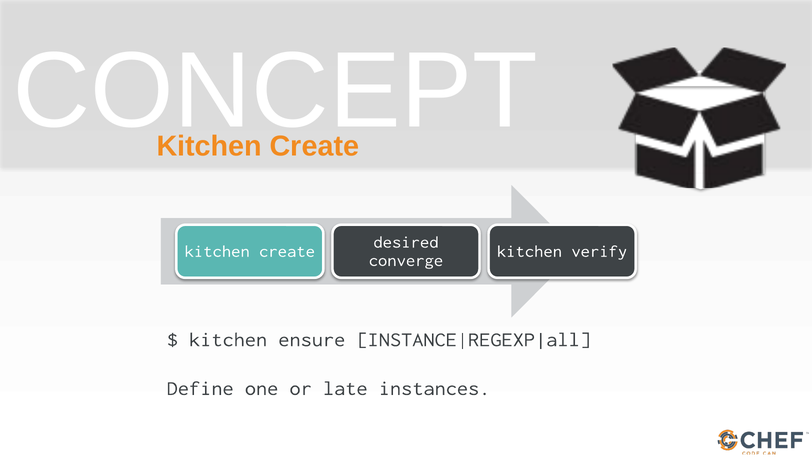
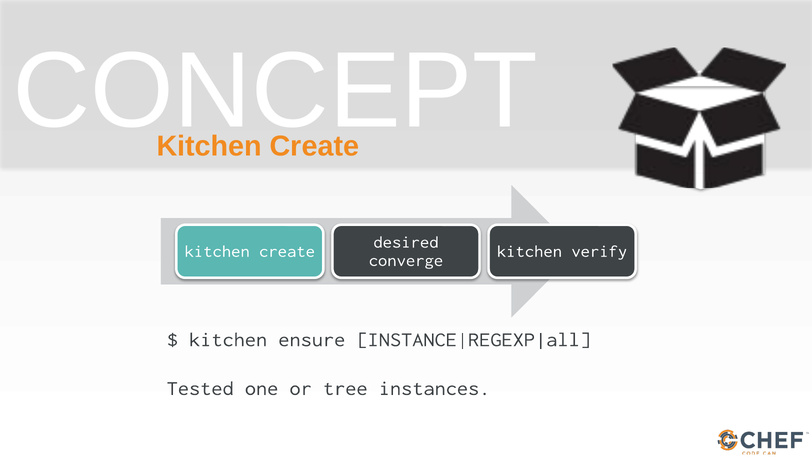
Define: Define -> Tested
late: late -> tree
